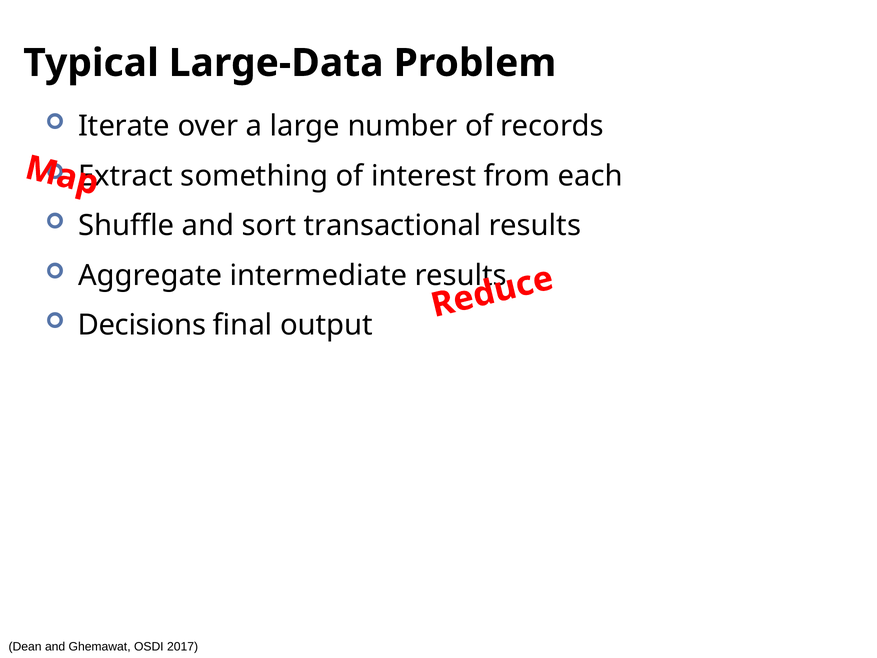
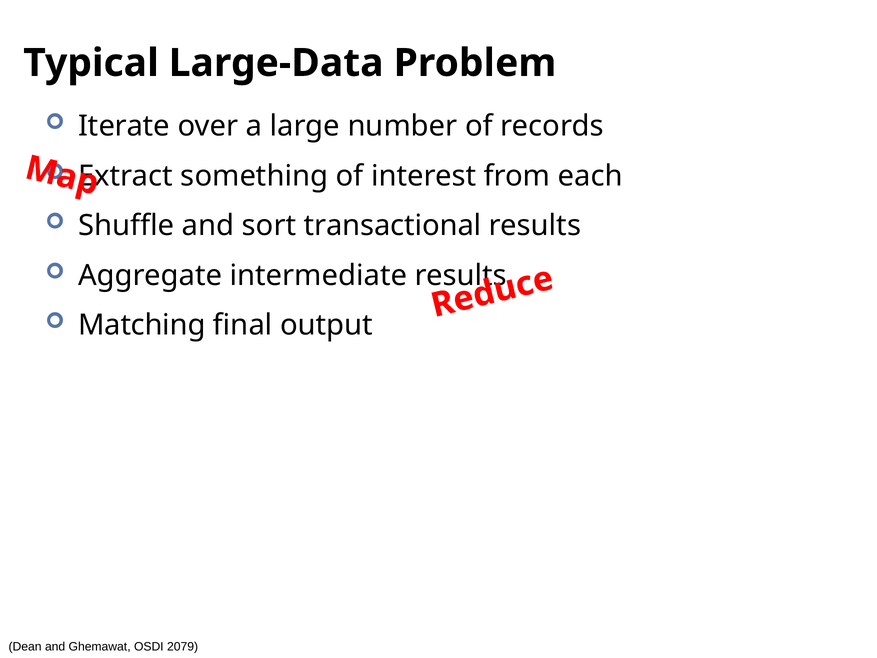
Decisions: Decisions -> Matching
2017: 2017 -> 2079
